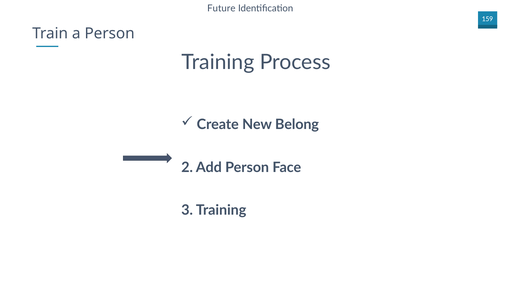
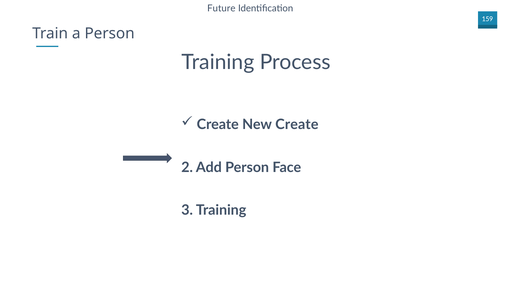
New Belong: Belong -> Create
